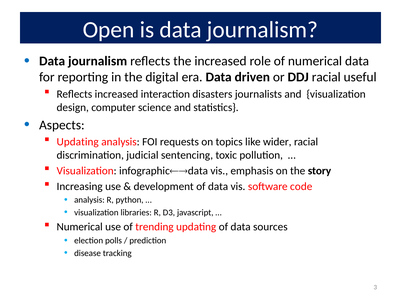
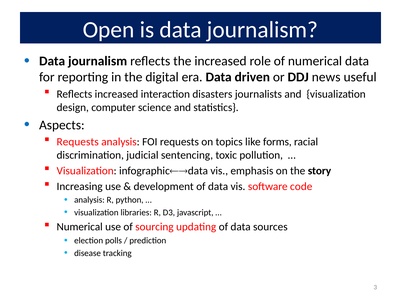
DDJ racial: racial -> news
Updating at (78, 142): Updating -> Requests
wider: wider -> forms
trending: trending -> sourcing
